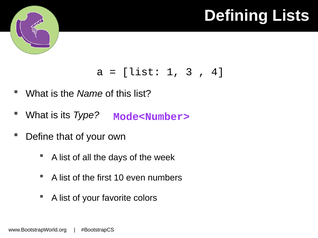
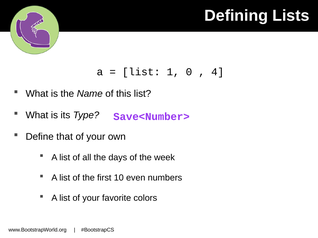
3: 3 -> 0
Mode<Number>: Mode<Number> -> Save<Number>
